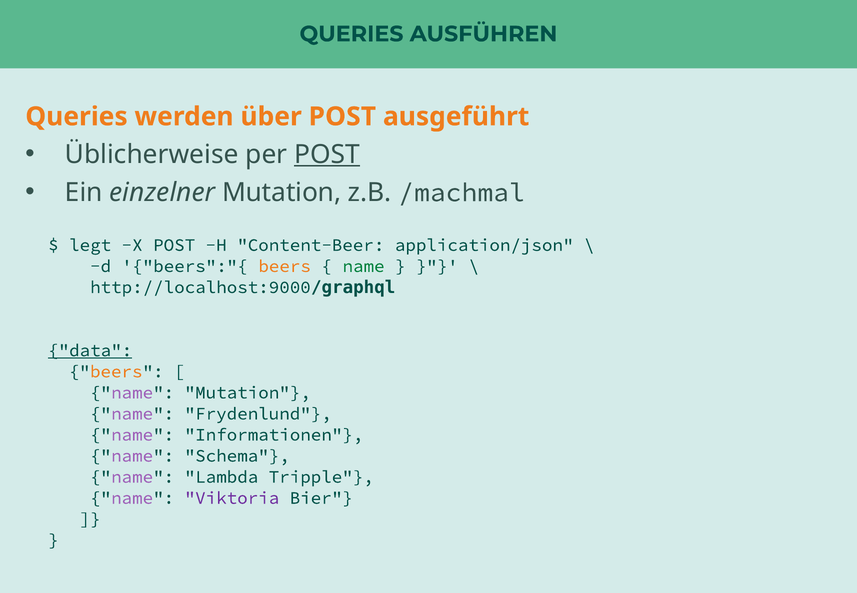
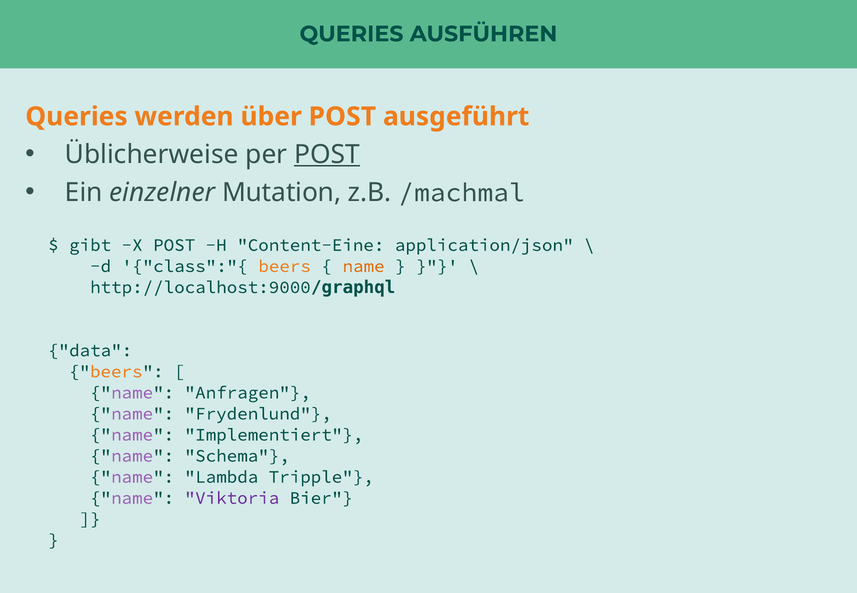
legt: legt -> gibt
Content-Beer: Content-Beer -> Content-Eine
beers":"{: beers":"{ -> class":"{
name at (364, 266) colour: green -> orange
data underline: present -> none
name Mutation: Mutation -> Anfragen
Informationen: Informationen -> Implementiert
